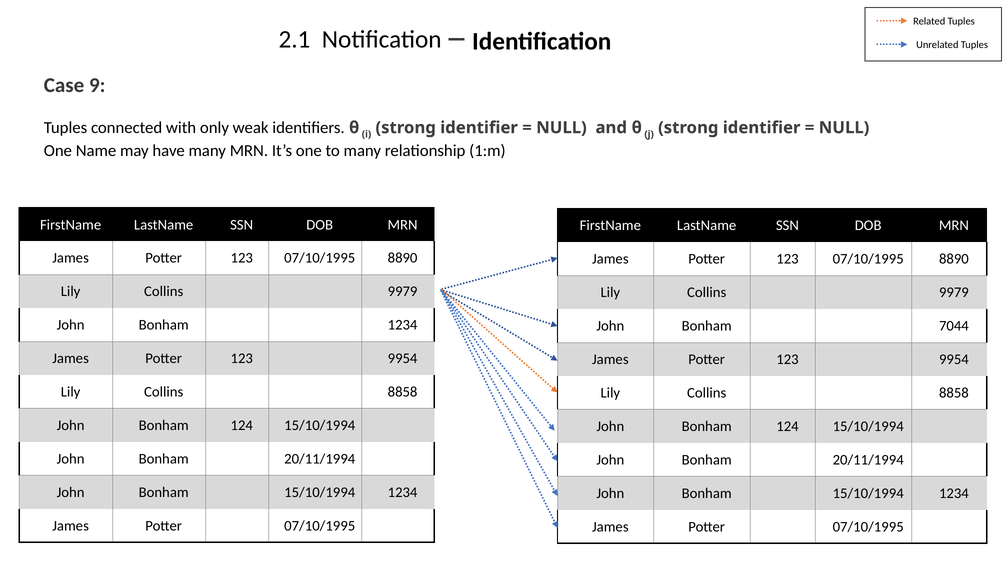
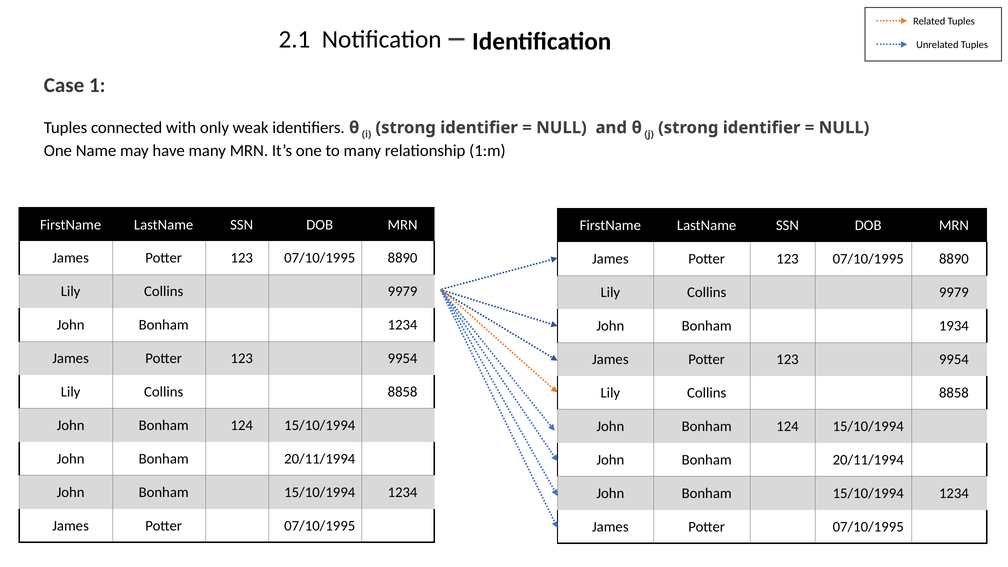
9: 9 -> 1
7044: 7044 -> 1934
